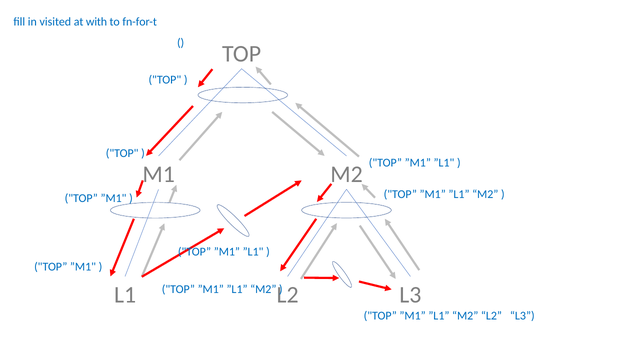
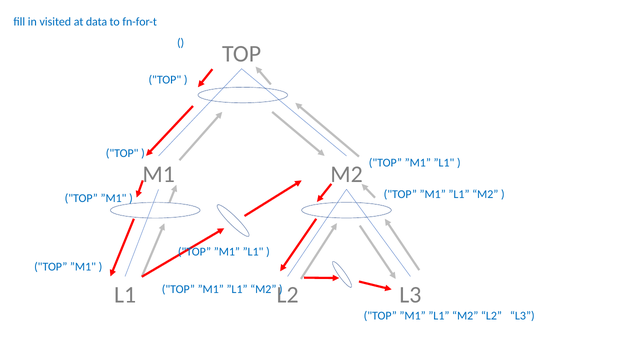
with: with -> data
